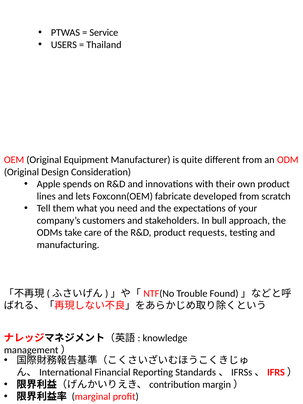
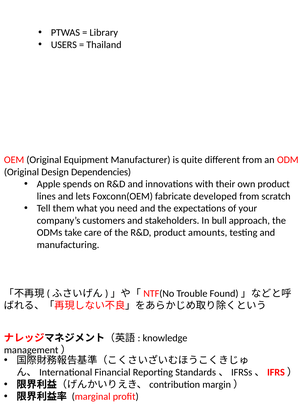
Service: Service -> Library
Consideration: Consideration -> Dependencies
requests: requests -> amounts
